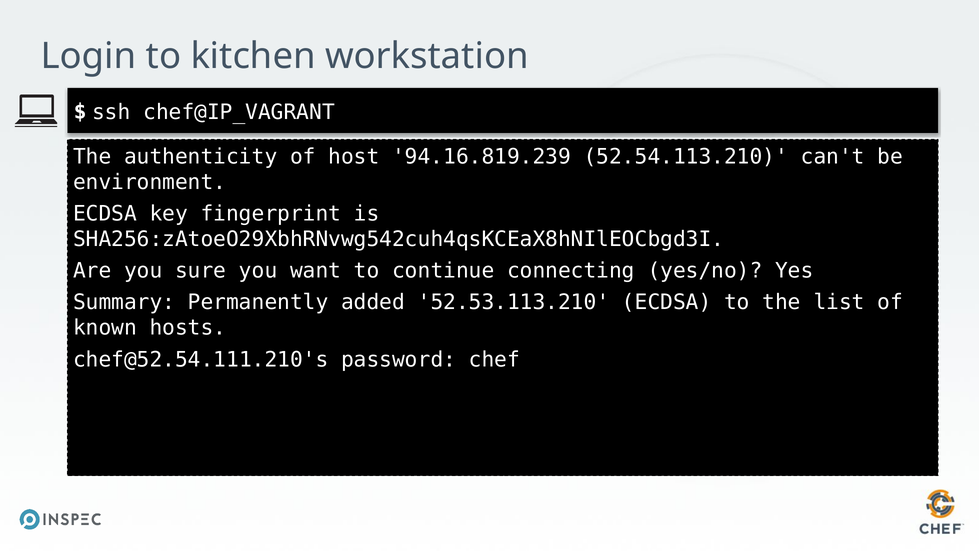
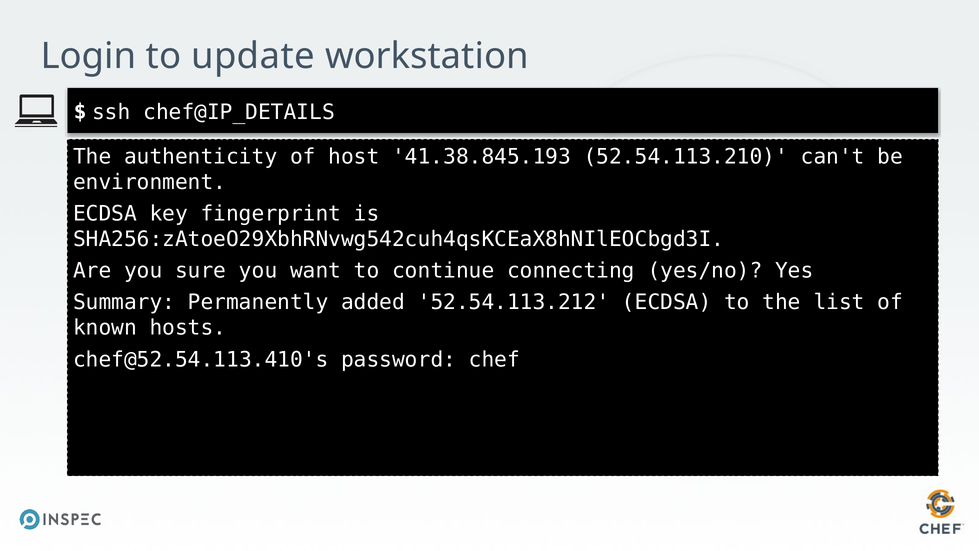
kitchen: kitchen -> update
chef@IP_VAGRANT: chef@IP_VAGRANT -> chef@IP_DETAILS
94.16.819.239: 94.16.819.239 -> 41.38.845.193
52.53.113.210: 52.53.113.210 -> 52.54.113.212
chef@52.54.111.210's: chef@52.54.111.210's -> chef@52.54.113.410's
